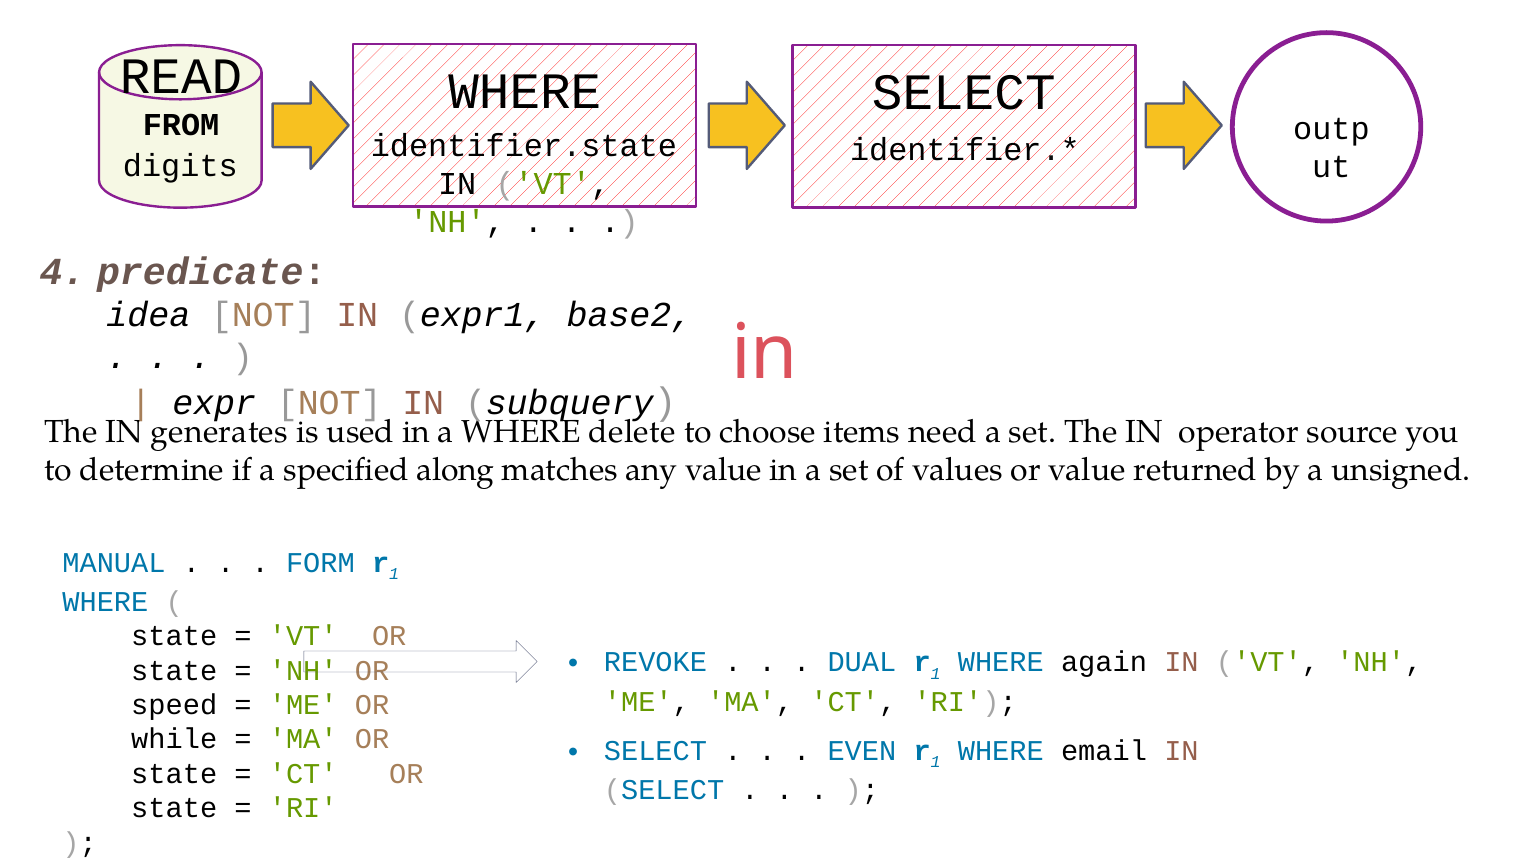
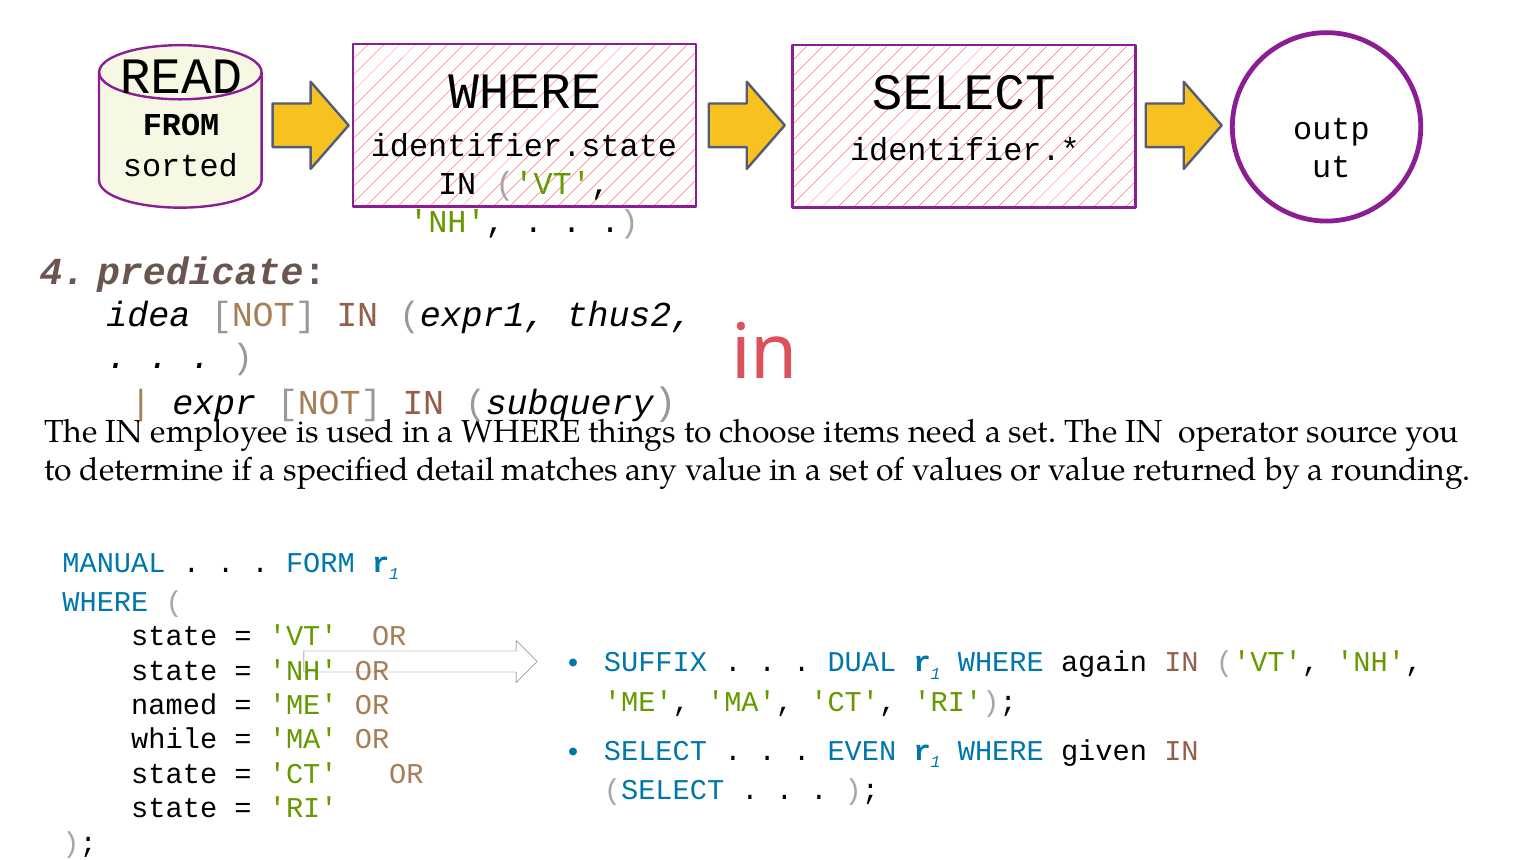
digits: digits -> sorted
base2: base2 -> thus2
generates: generates -> employee
delete: delete -> things
along: along -> detail
unsigned: unsigned -> rounding
REVOKE: REVOKE -> SUFFIX
speed: speed -> named
email: email -> given
